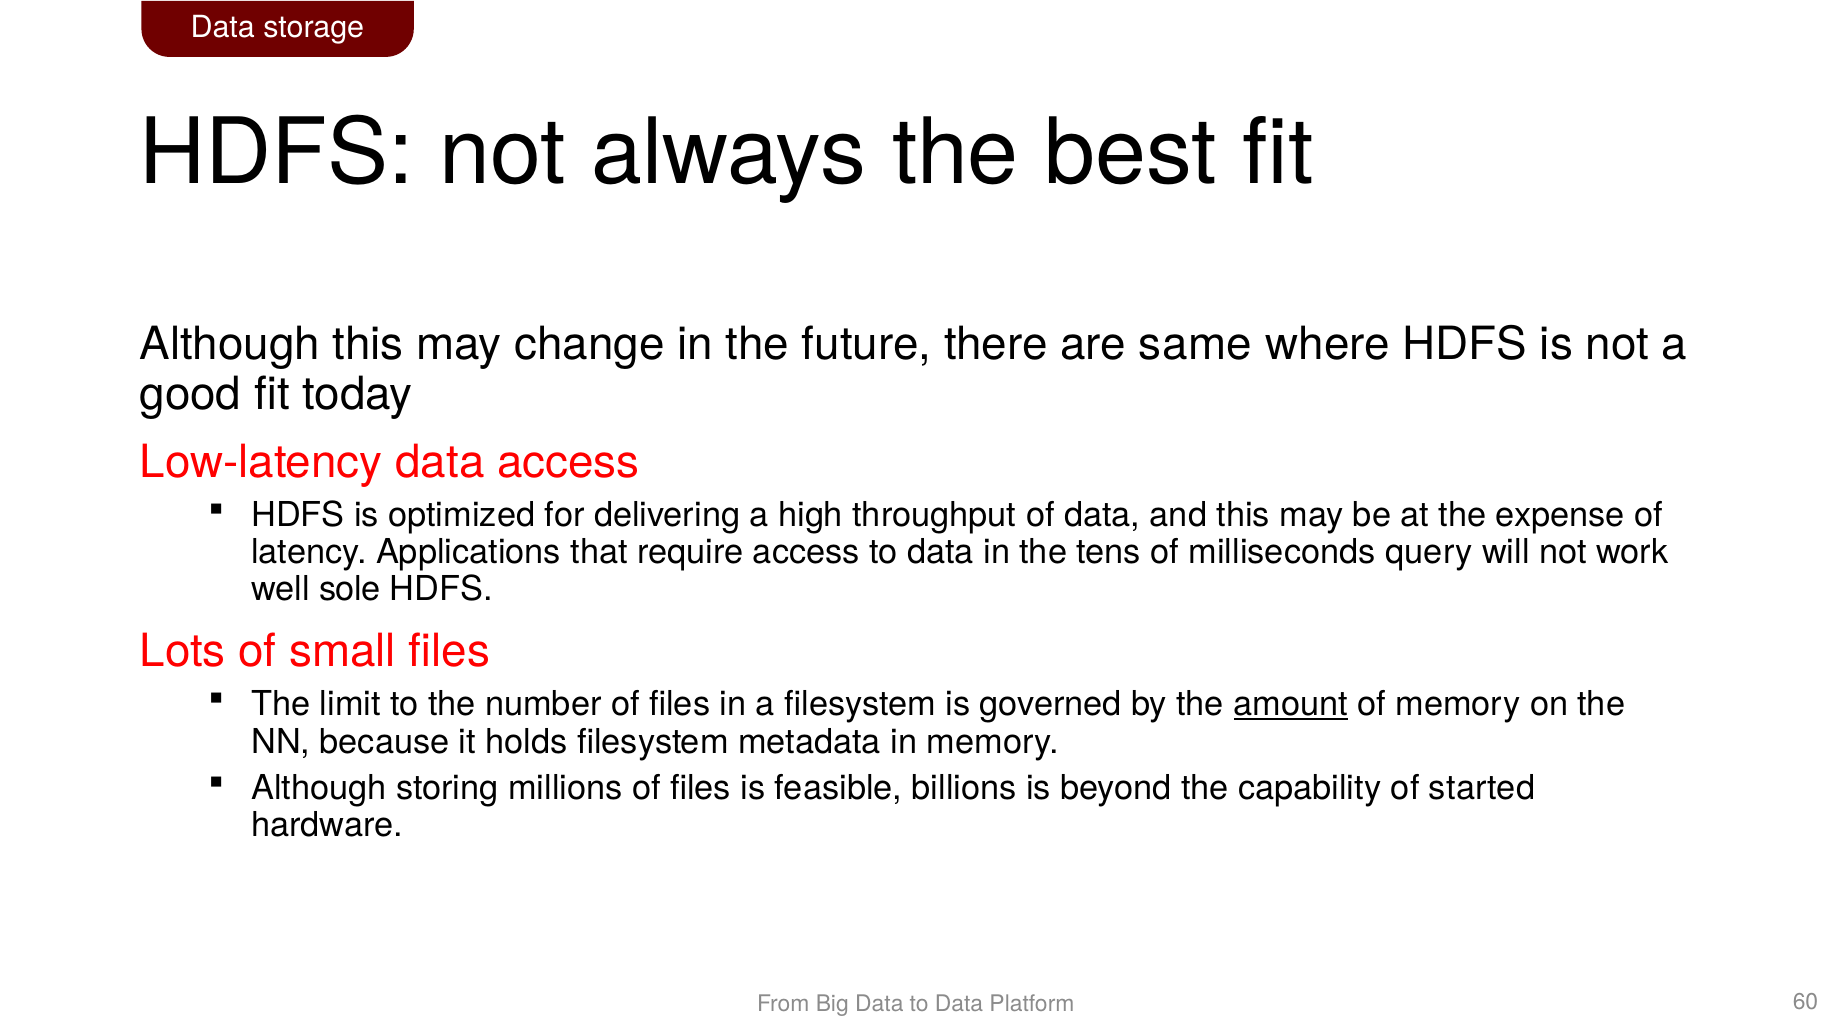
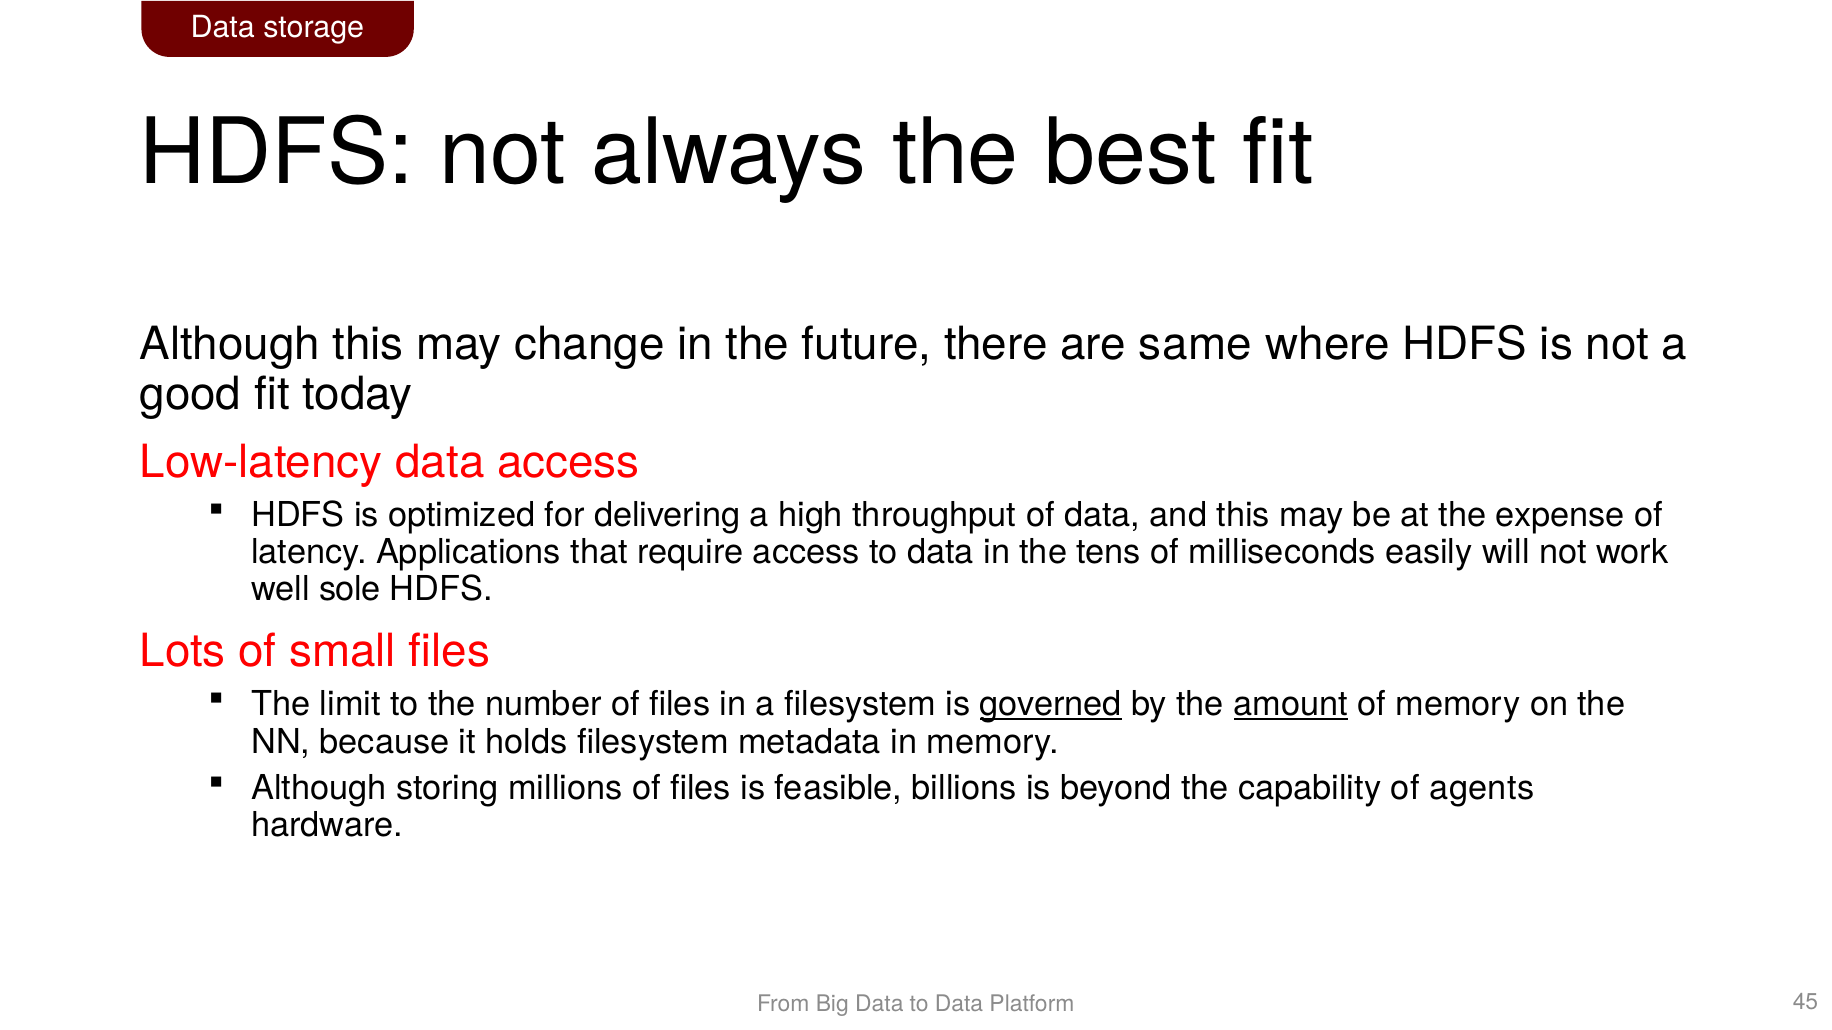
query: query -> easily
governed underline: none -> present
started: started -> agents
60: 60 -> 45
